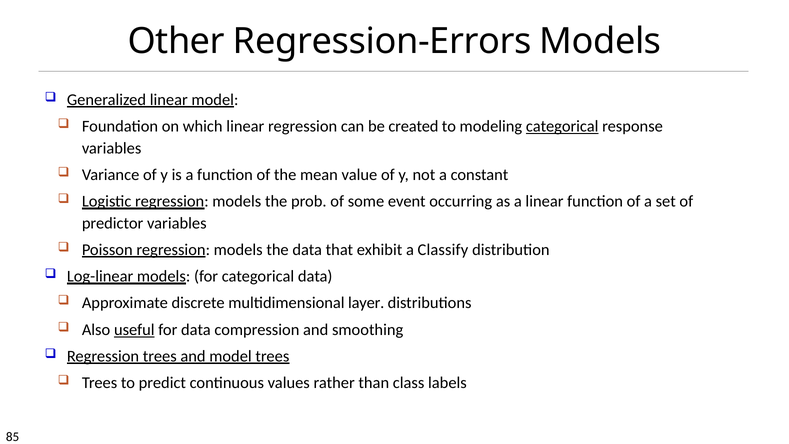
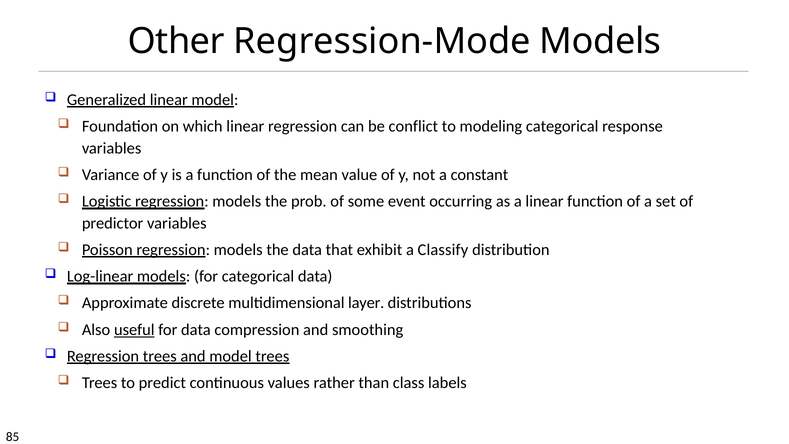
Regression-Errors: Regression-Errors -> Regression-Mode
created: created -> conflict
categorical at (562, 126) underline: present -> none
